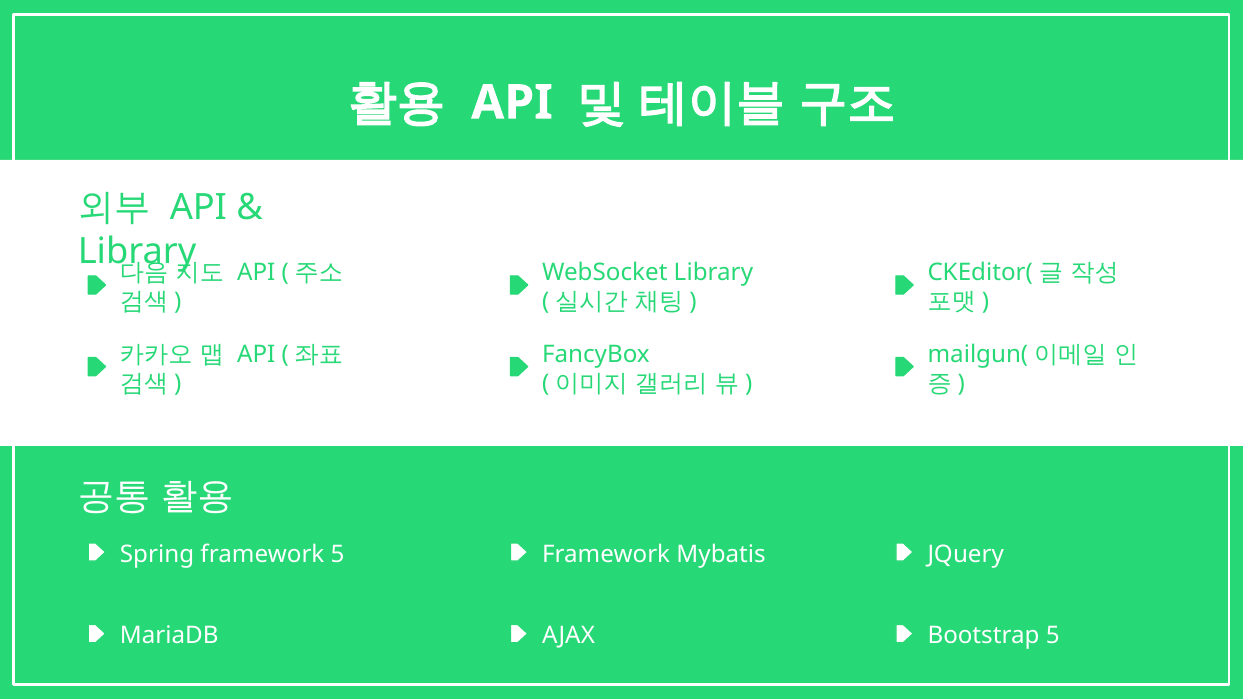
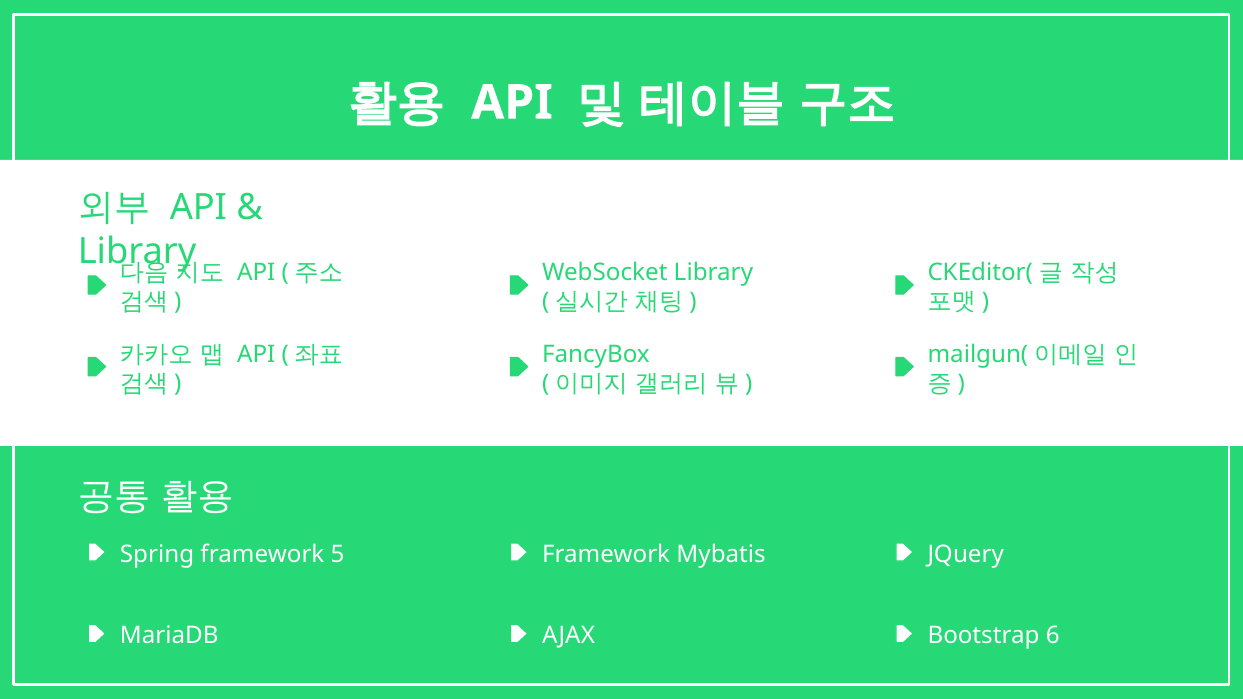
Bootstrap 5: 5 -> 6
